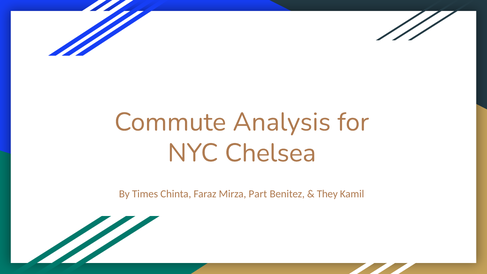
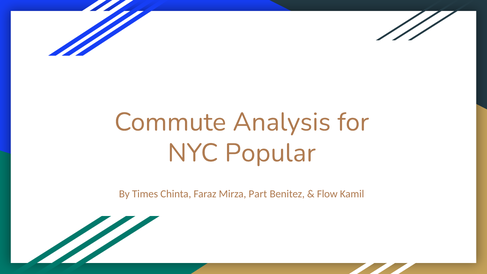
Chelsea: Chelsea -> Popular
They: They -> Flow
